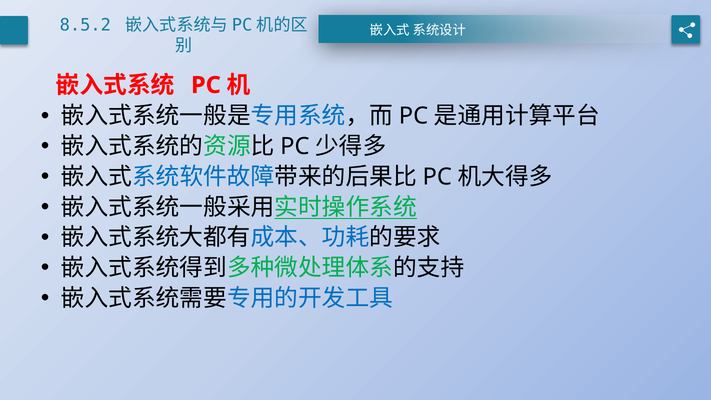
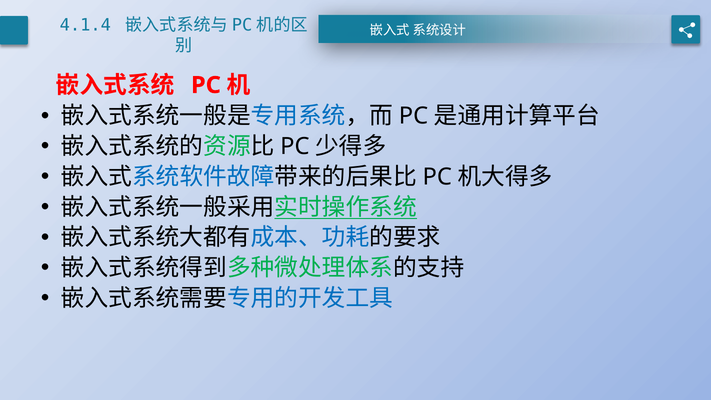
8.5.2: 8.5.2 -> 4.1.4
